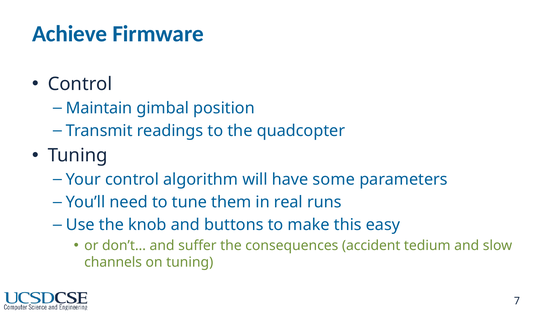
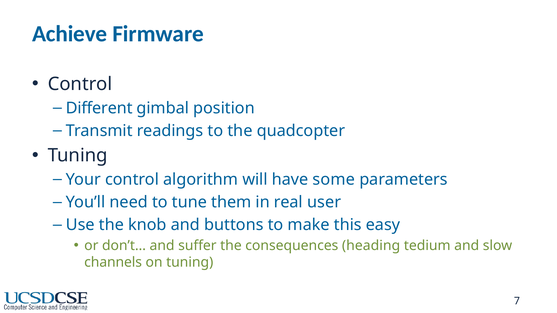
Maintain: Maintain -> Different
runs: runs -> user
accident: accident -> heading
